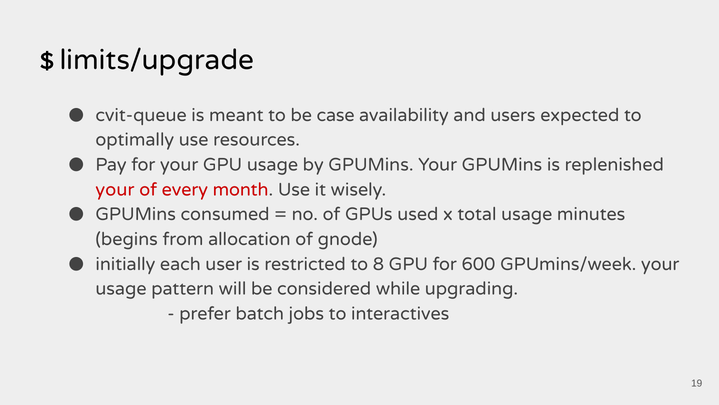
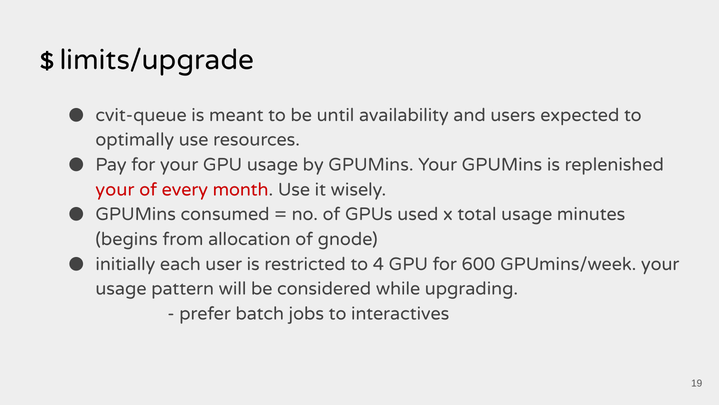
case: case -> until
8: 8 -> 4
